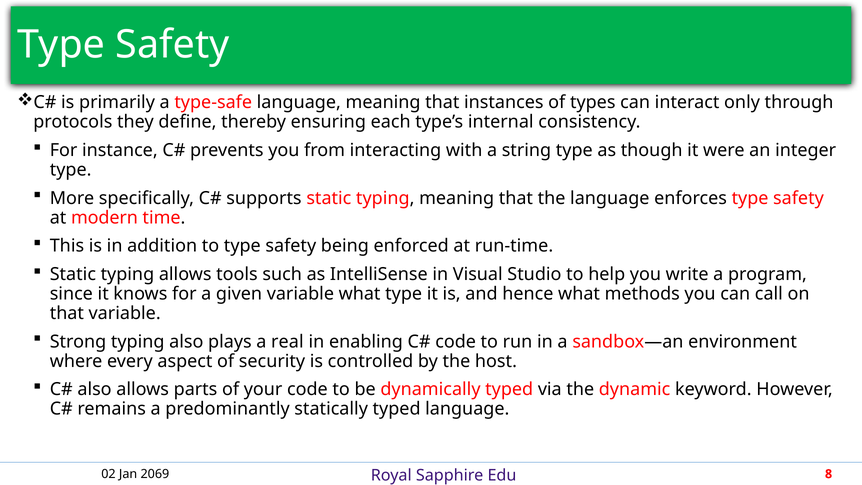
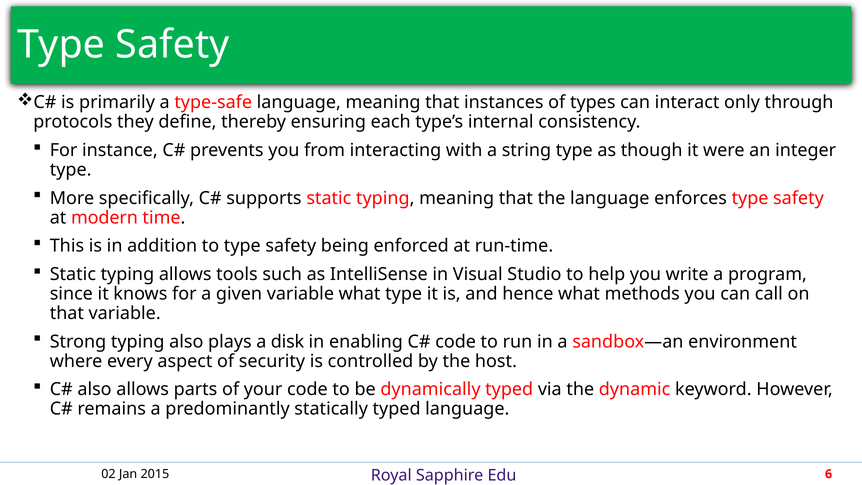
real: real -> disk
2069: 2069 -> 2015
8: 8 -> 6
